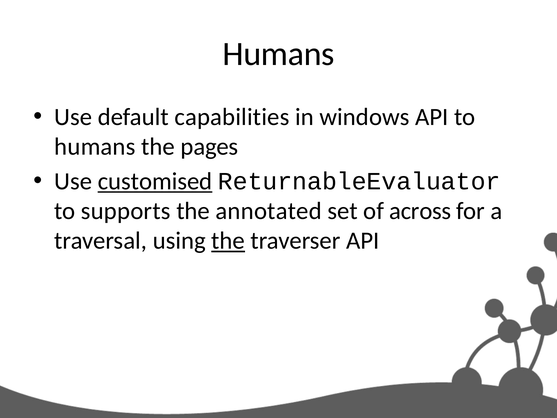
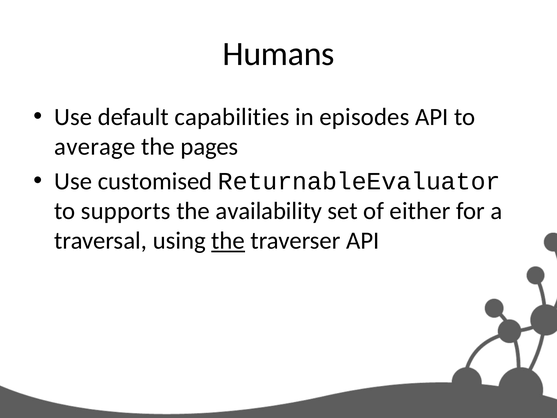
windows: windows -> episodes
humans at (95, 147): humans -> average
customised underline: present -> none
annotated: annotated -> availability
across: across -> either
